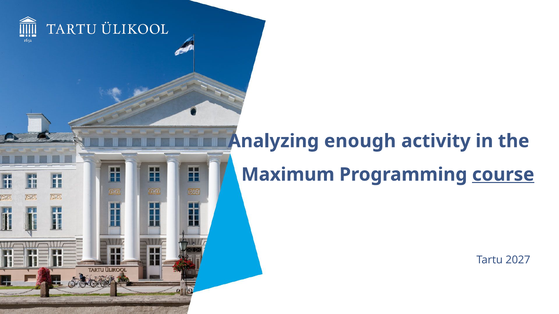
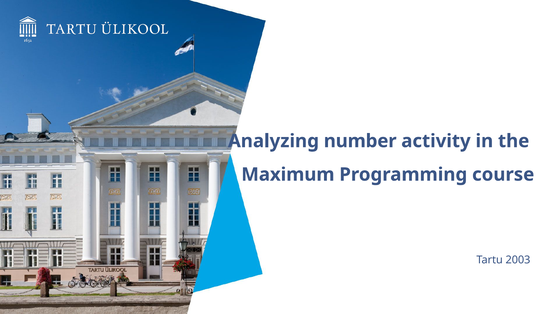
enough: enough -> number
course underline: present -> none
2027: 2027 -> 2003
